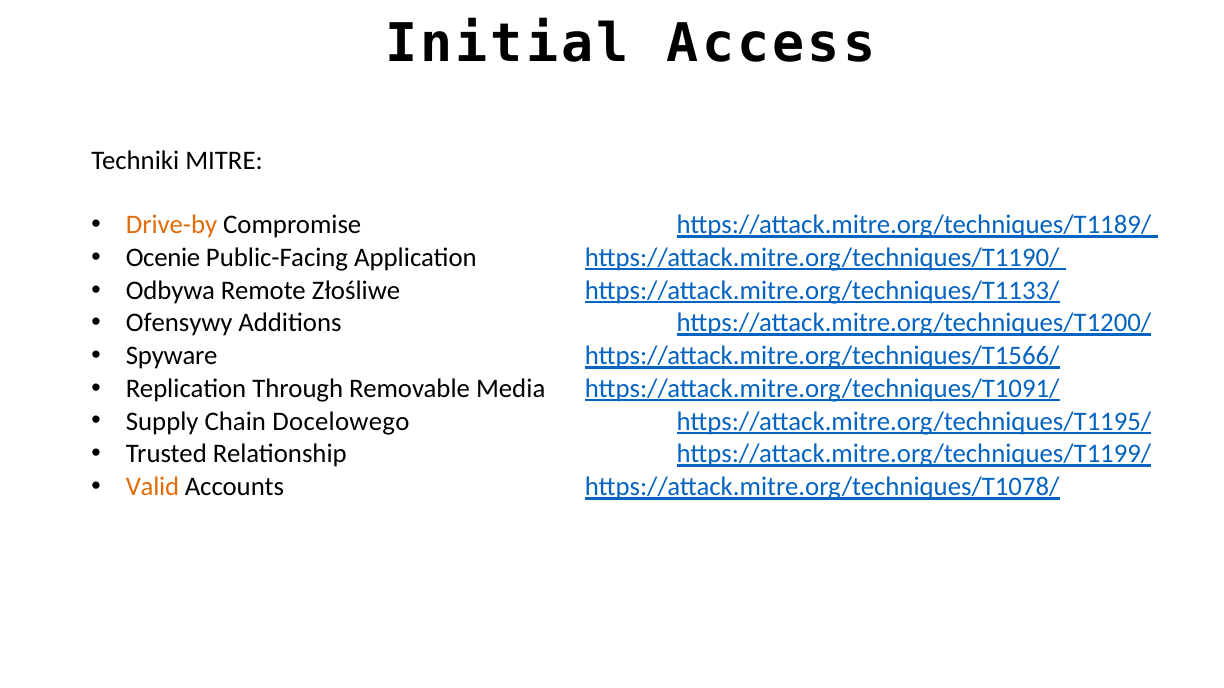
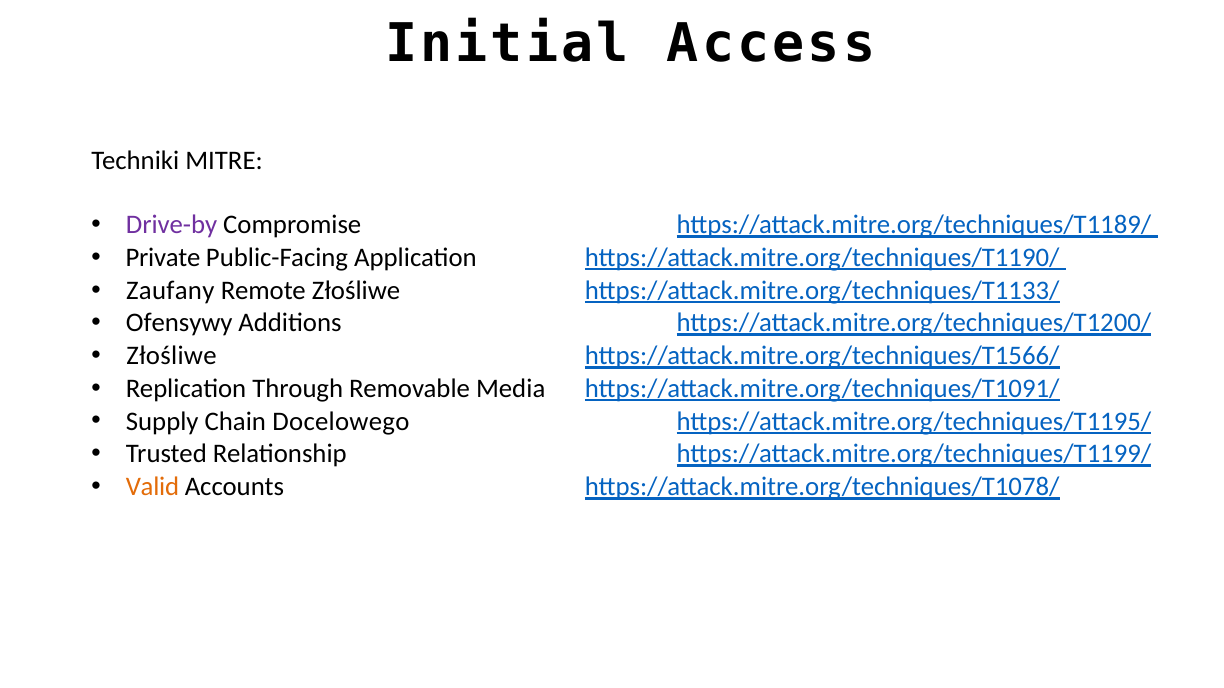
Drive-by colour: orange -> purple
Ocenie: Ocenie -> Private
Odbywa: Odbywa -> Zaufany
Spyware at (172, 356): Spyware -> Złośliwe
